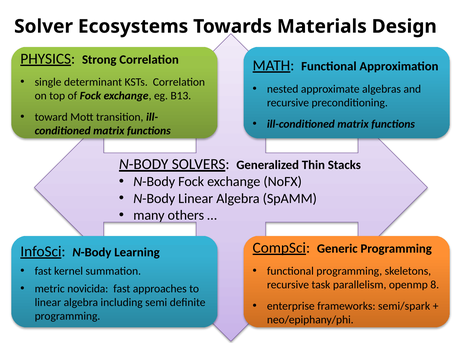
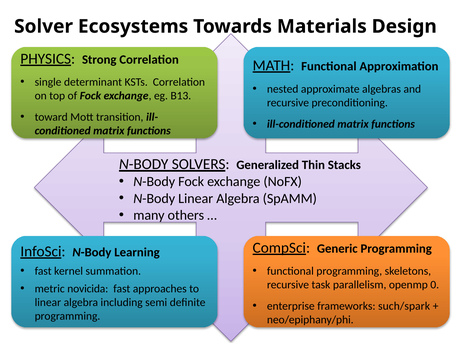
8: 8 -> 0
semi/spark: semi/spark -> such/spark
